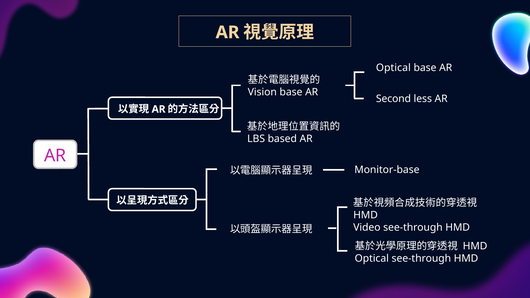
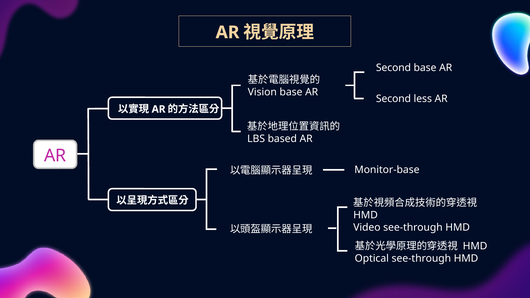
Optical at (393, 68): Optical -> Second
